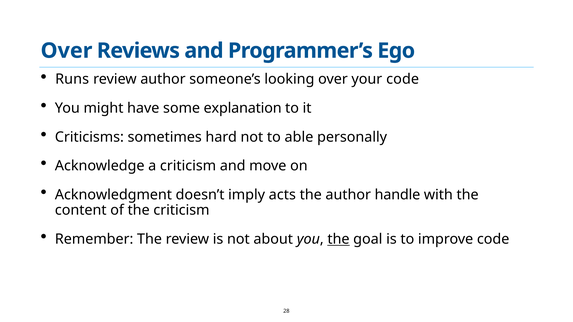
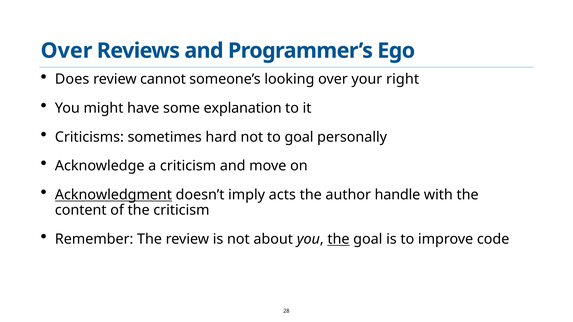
Runs: Runs -> Does
review author: author -> cannot
your code: code -> right
to able: able -> goal
Acknowledgment underline: none -> present
